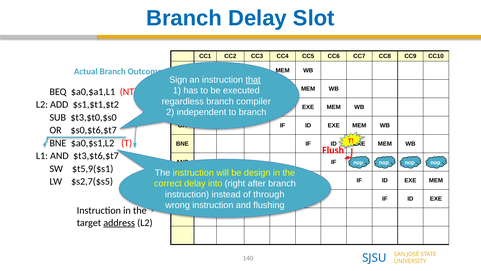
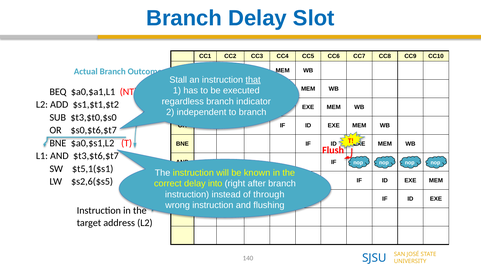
Sign: Sign -> Stall
compiler: compiler -> indicator
$t5,9($s1: $t5,9($s1 -> $t5,1($s1
design: design -> known
$s2,7($s5: $s2,7($s5 -> $s2,6($s5
address underline: present -> none
